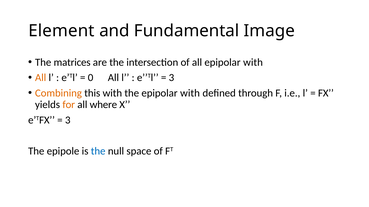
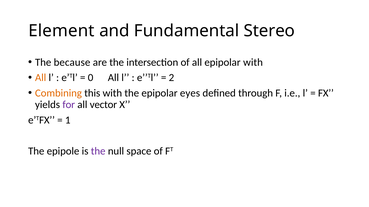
Image: Image -> Stereo
matrices: matrices -> because
3 at (171, 78): 3 -> 2
the epipolar with: with -> eyes
for colour: orange -> purple
where: where -> vector
3 at (68, 120): 3 -> 1
the at (98, 151) colour: blue -> purple
